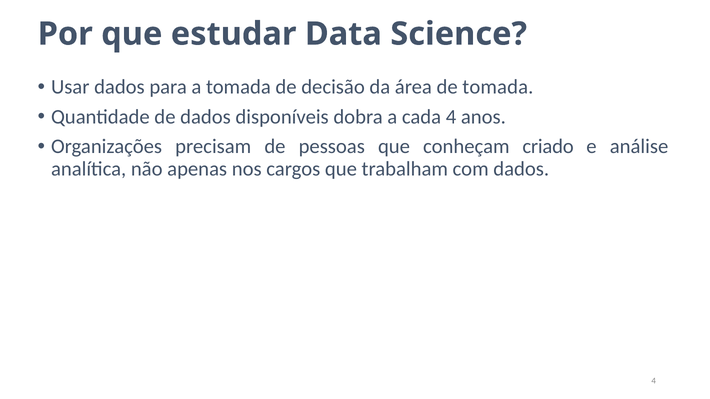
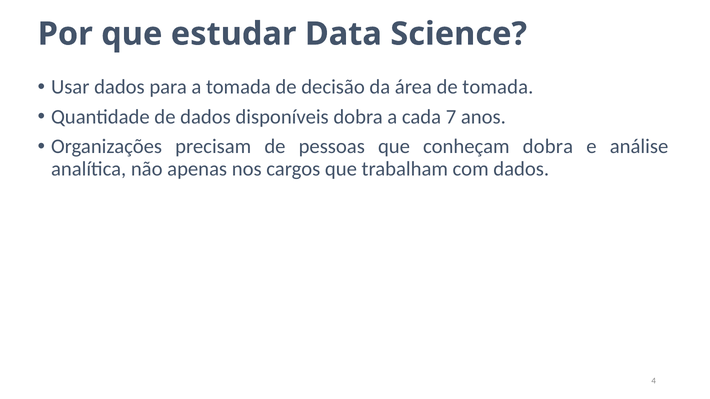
cada 4: 4 -> 7
conheçam criado: criado -> dobra
